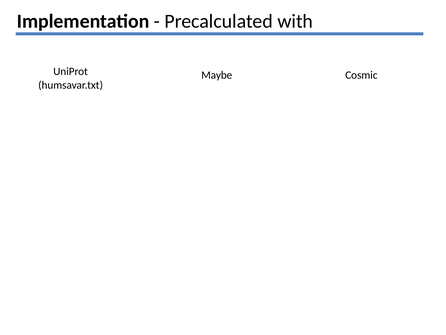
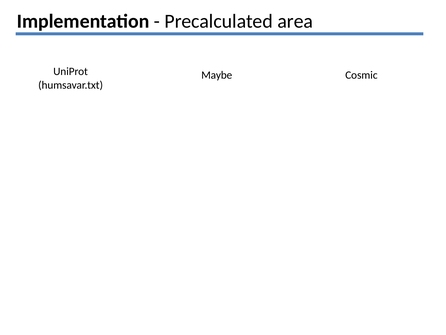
with: with -> area
